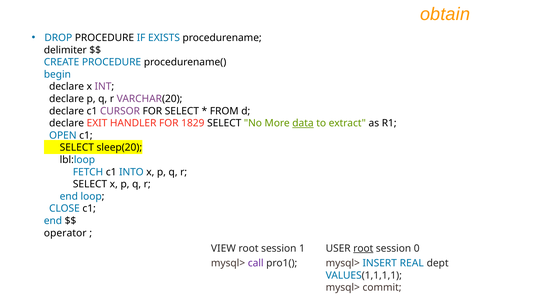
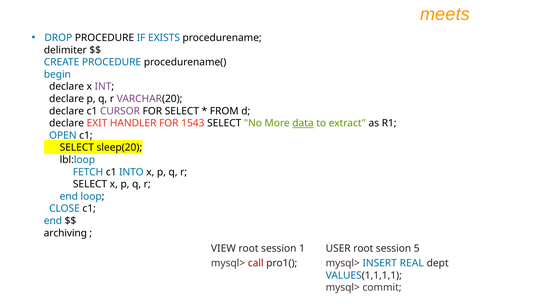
obtain: obtain -> meets
1829: 1829 -> 1543
operator: operator -> archiving
root at (363, 248) underline: present -> none
0: 0 -> 5
call colour: purple -> red
